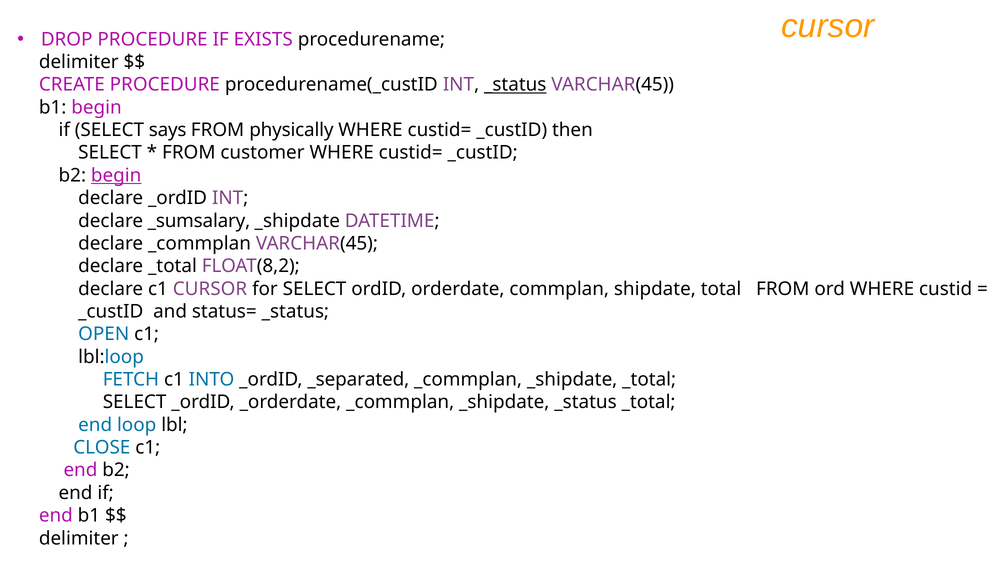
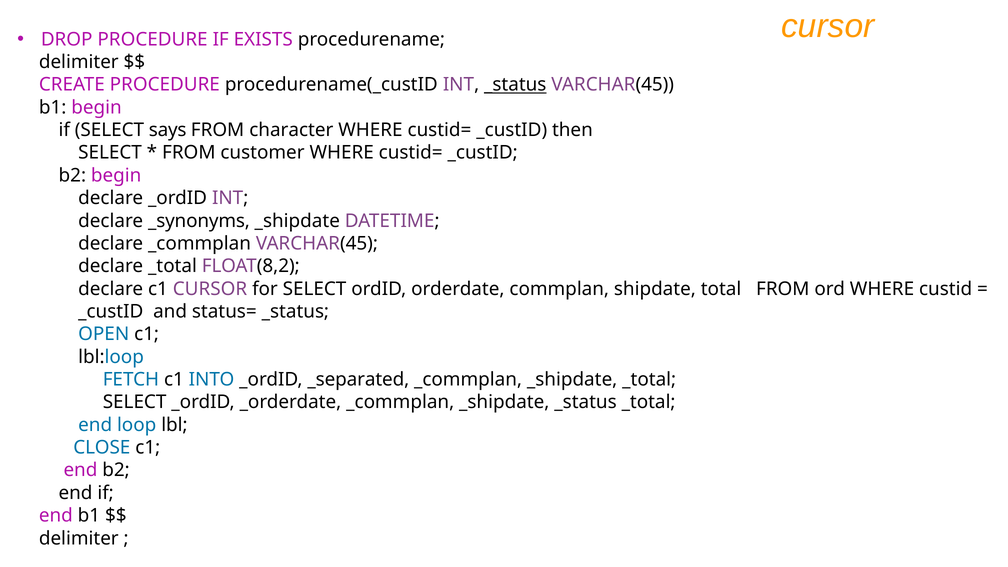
physically: physically -> character
begin at (116, 175) underline: present -> none
_sumsalary: _sumsalary -> _synonyms
